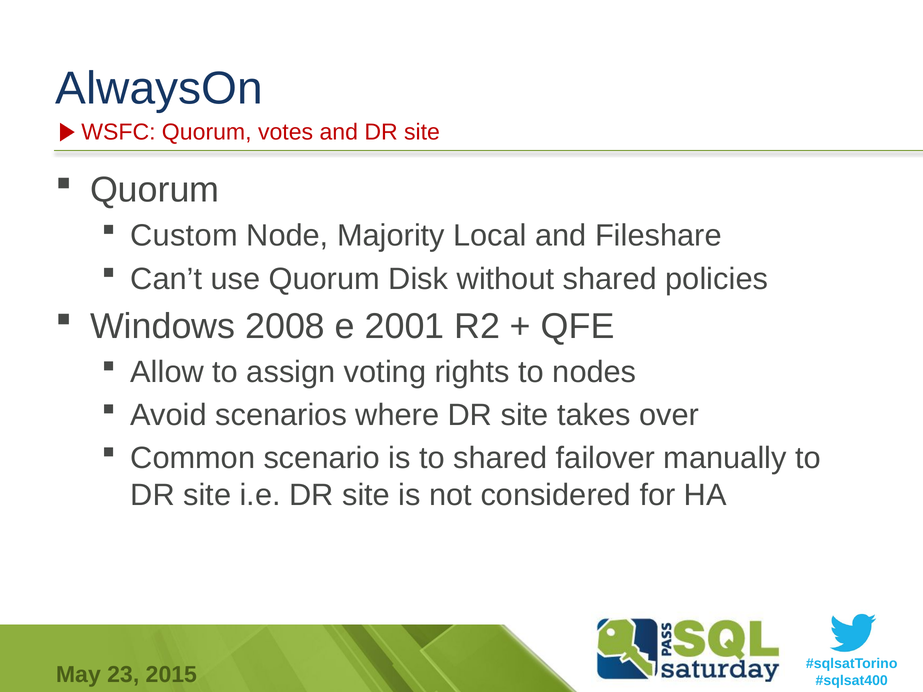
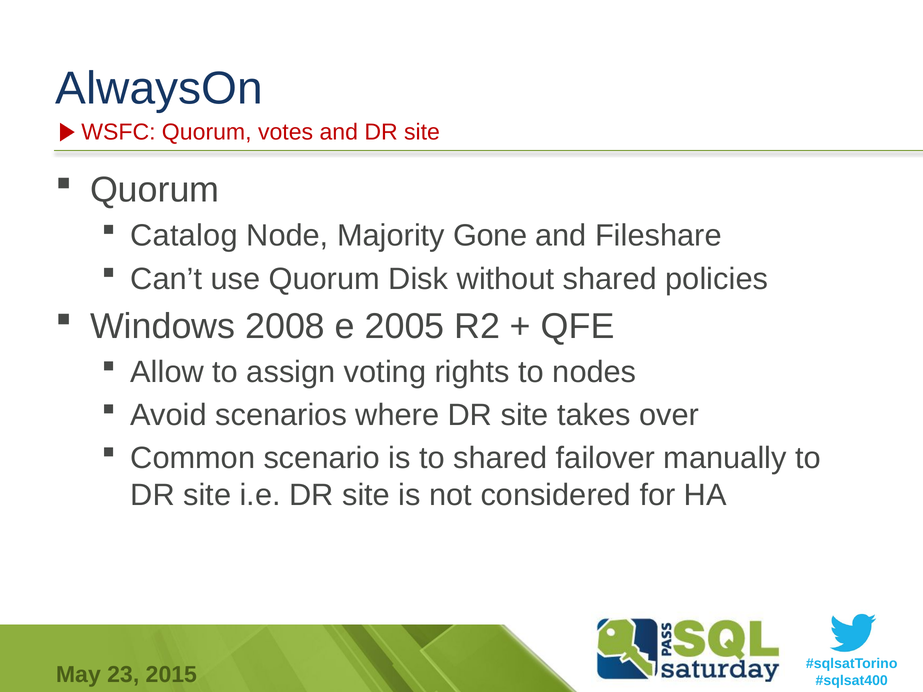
Custom: Custom -> Catalog
Local: Local -> Gone
2001: 2001 -> 2005
